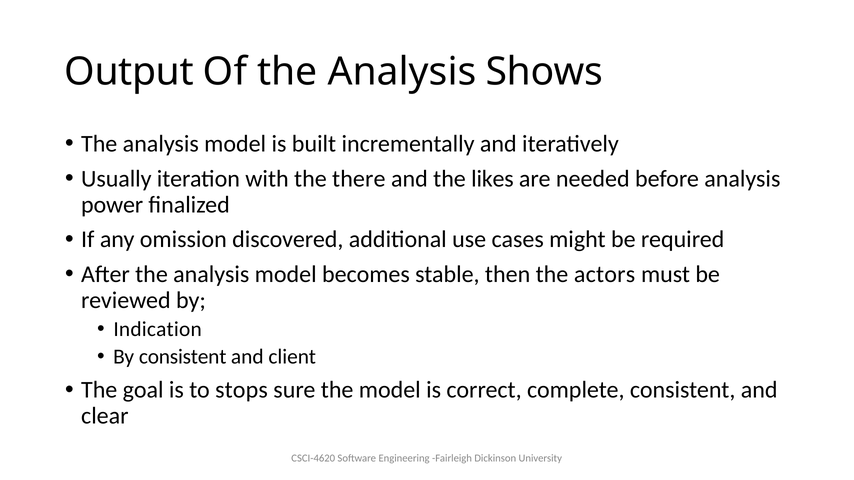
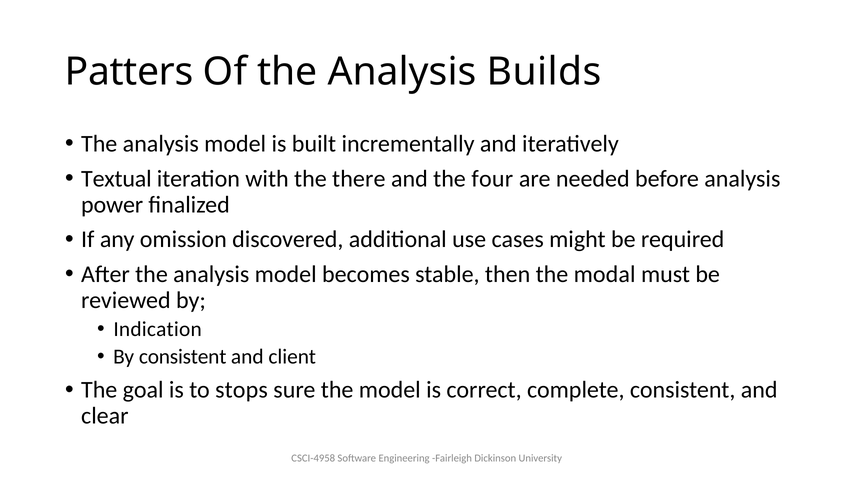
Output: Output -> Patters
Shows: Shows -> Builds
Usually: Usually -> Textual
likes: likes -> four
actors: actors -> modal
CSCI-4620: CSCI-4620 -> CSCI-4958
